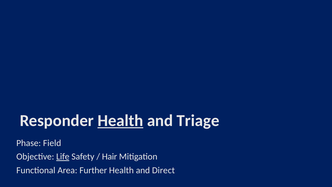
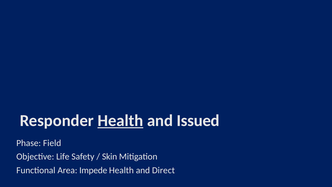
Triage: Triage -> Issued
Life underline: present -> none
Hair: Hair -> Skin
Further: Further -> Impede
